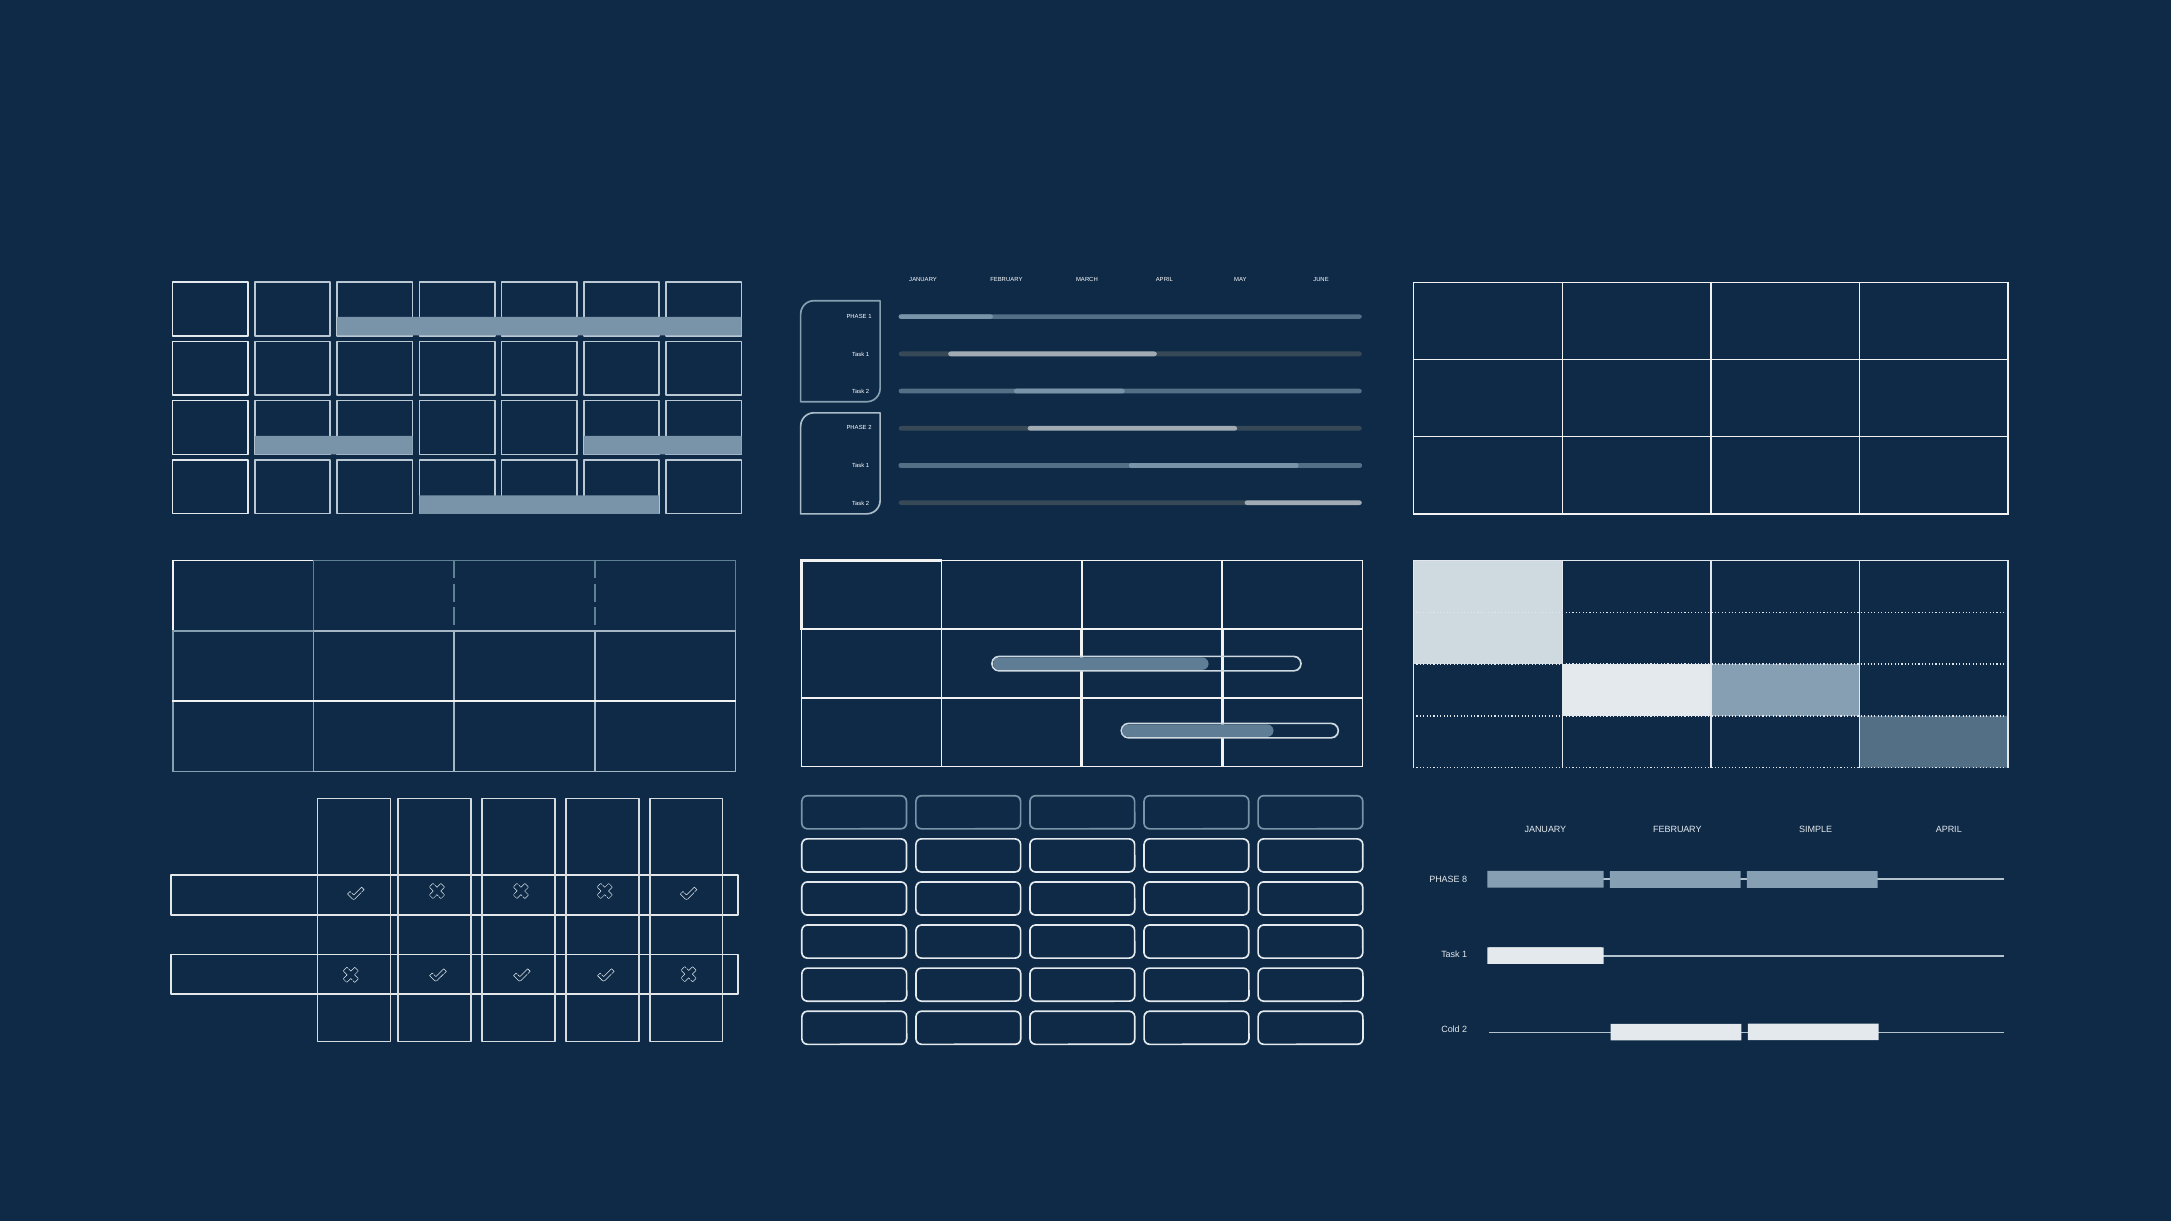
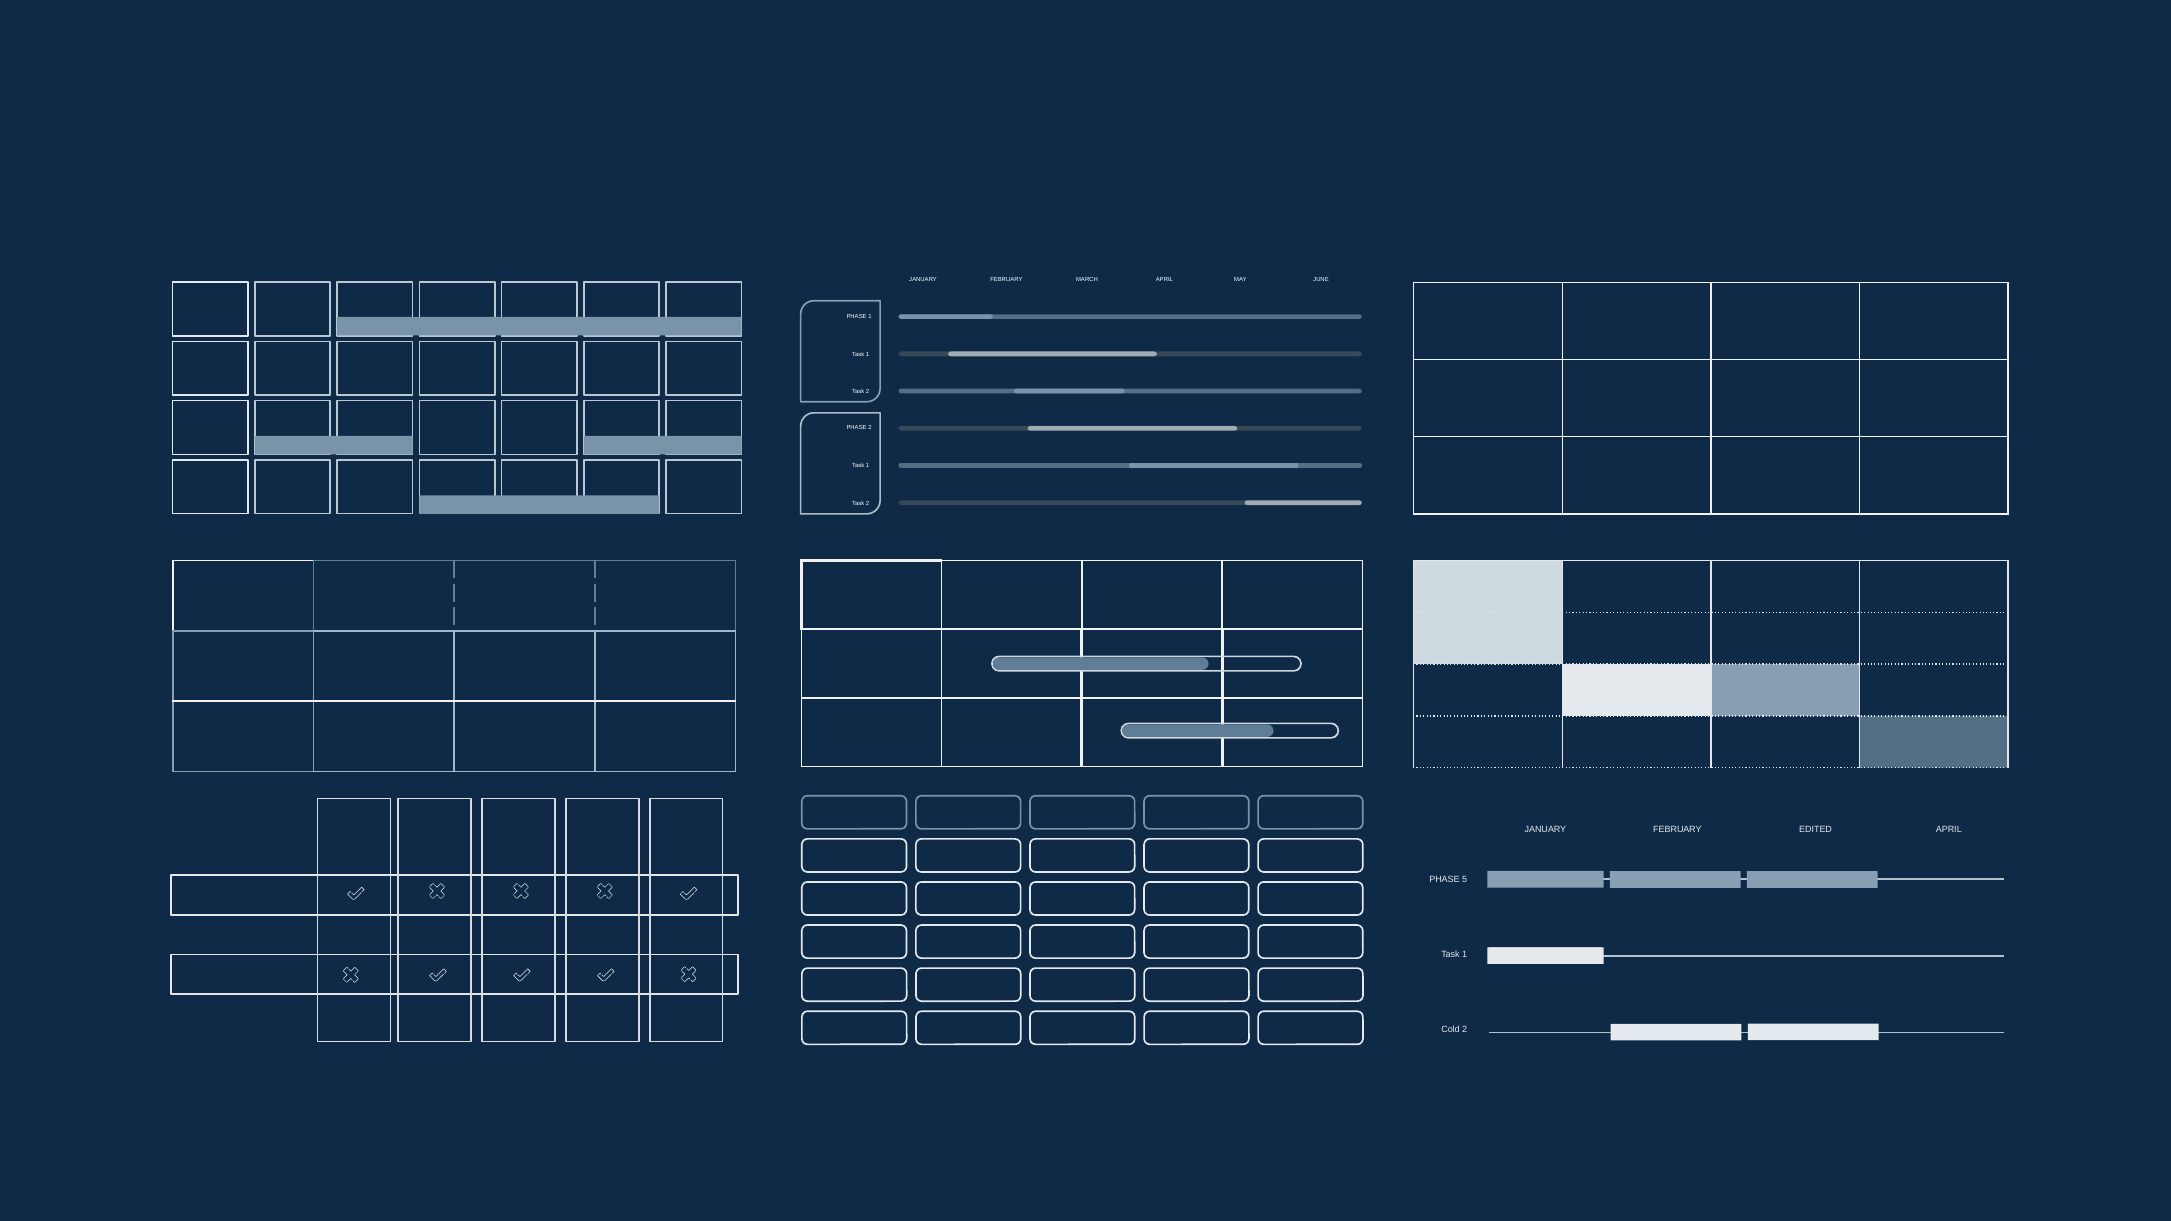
SIMPLE: SIMPLE -> EDITED
8: 8 -> 5
